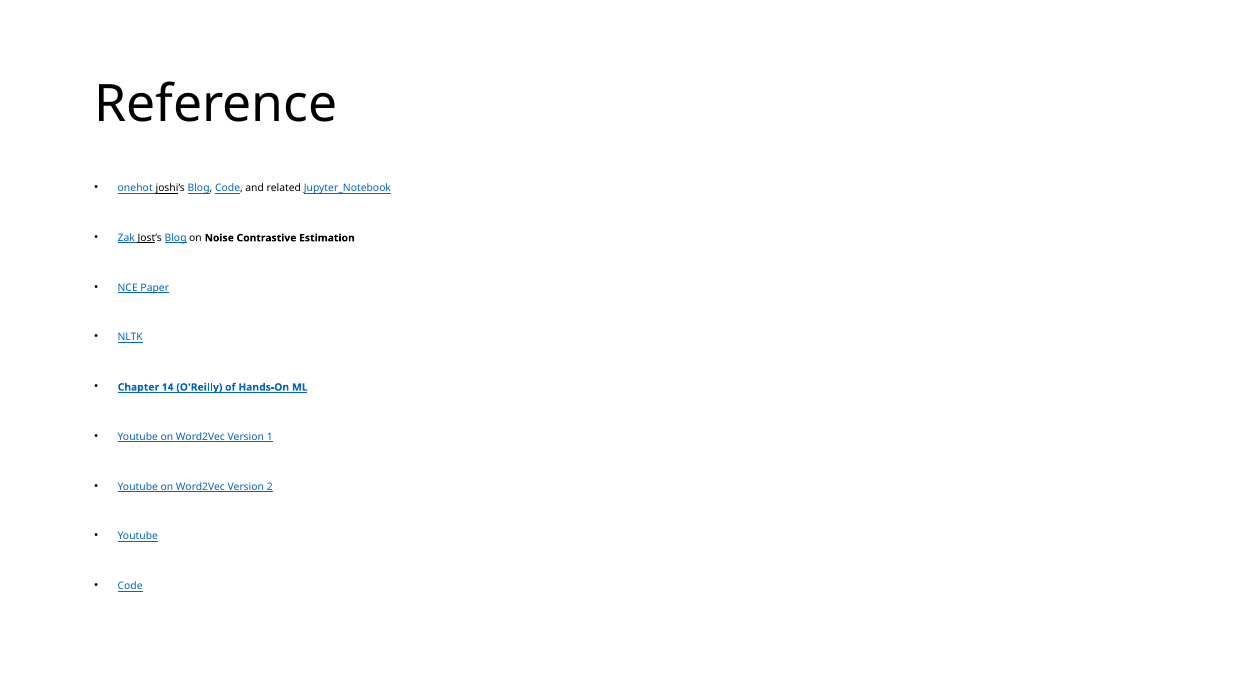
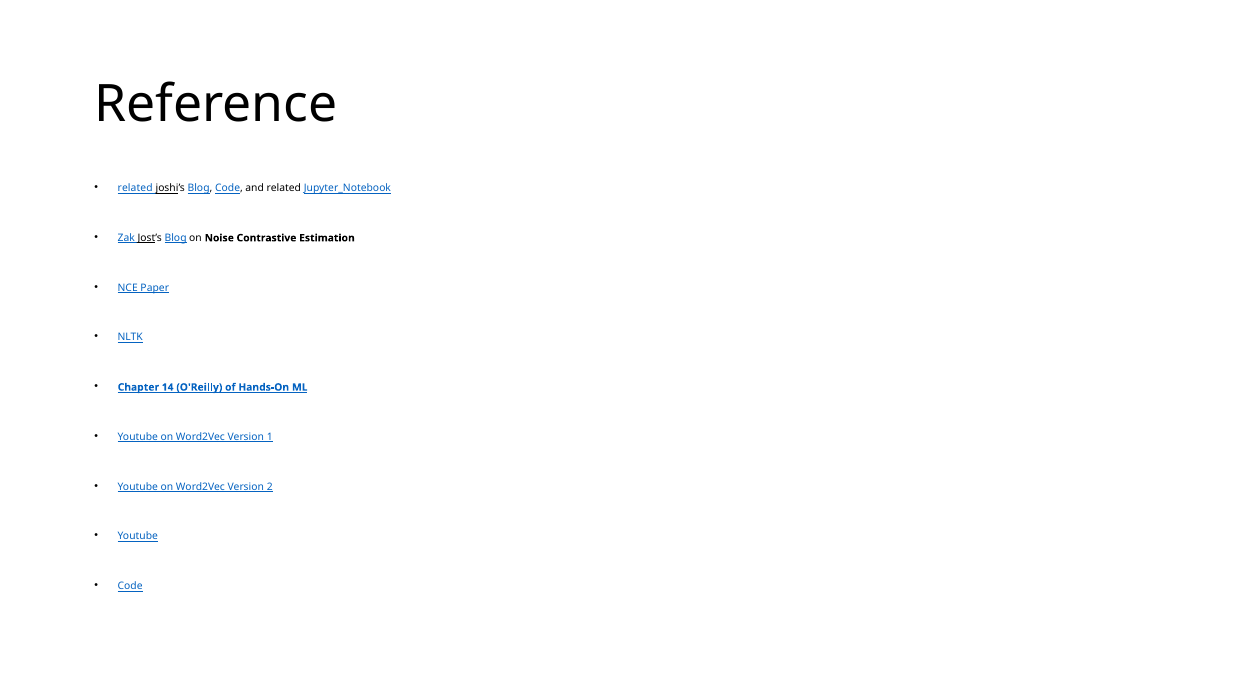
onehot at (135, 188): onehot -> related
